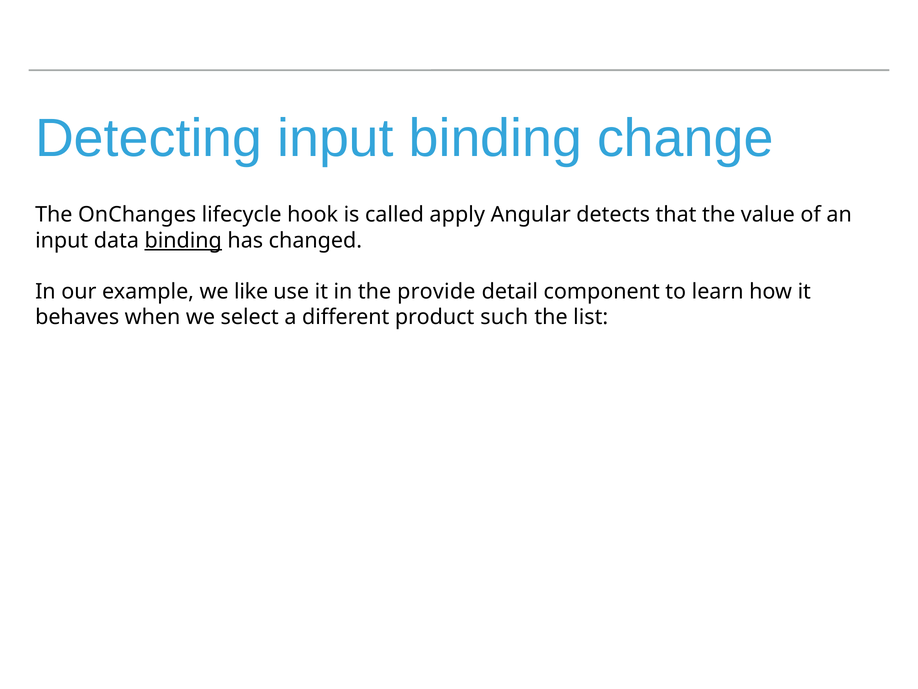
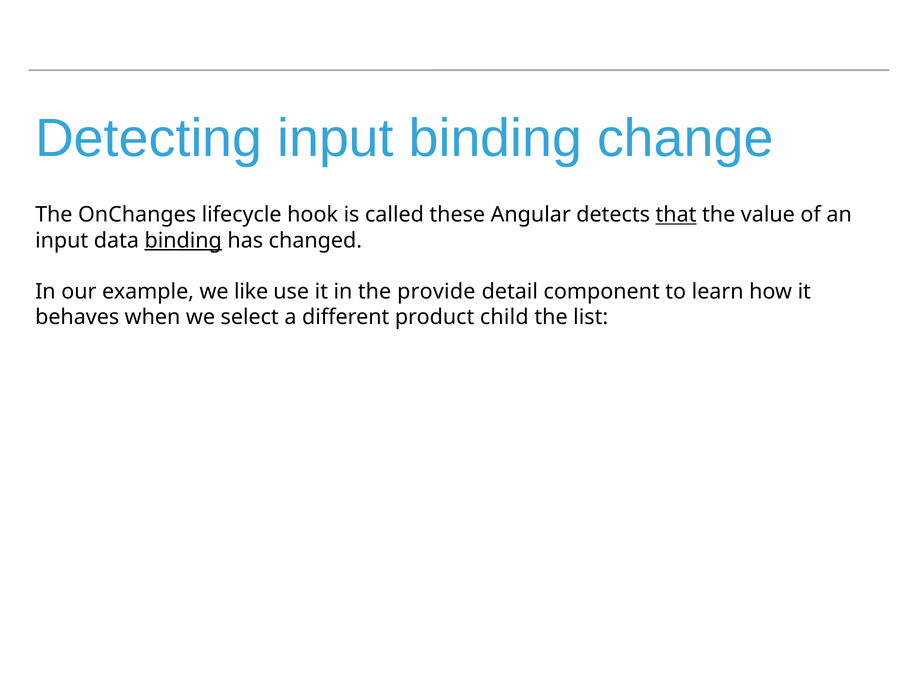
apply: apply -> these
that underline: none -> present
such: such -> child
